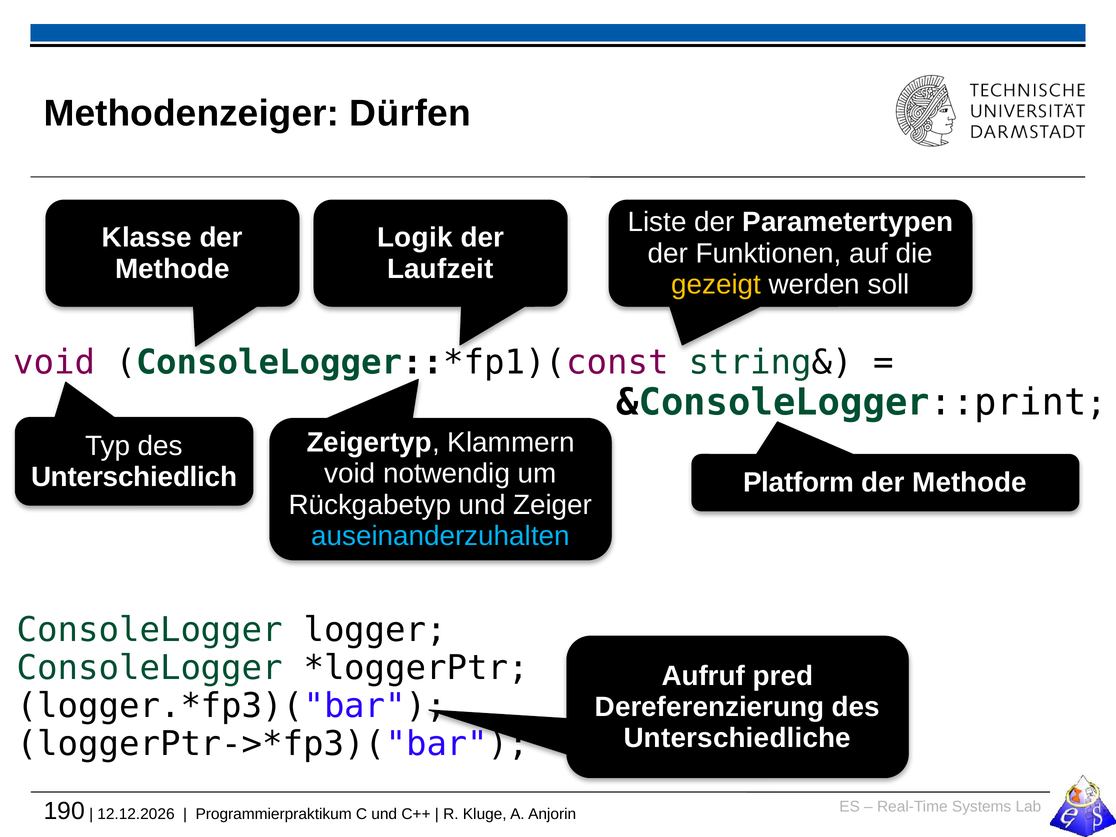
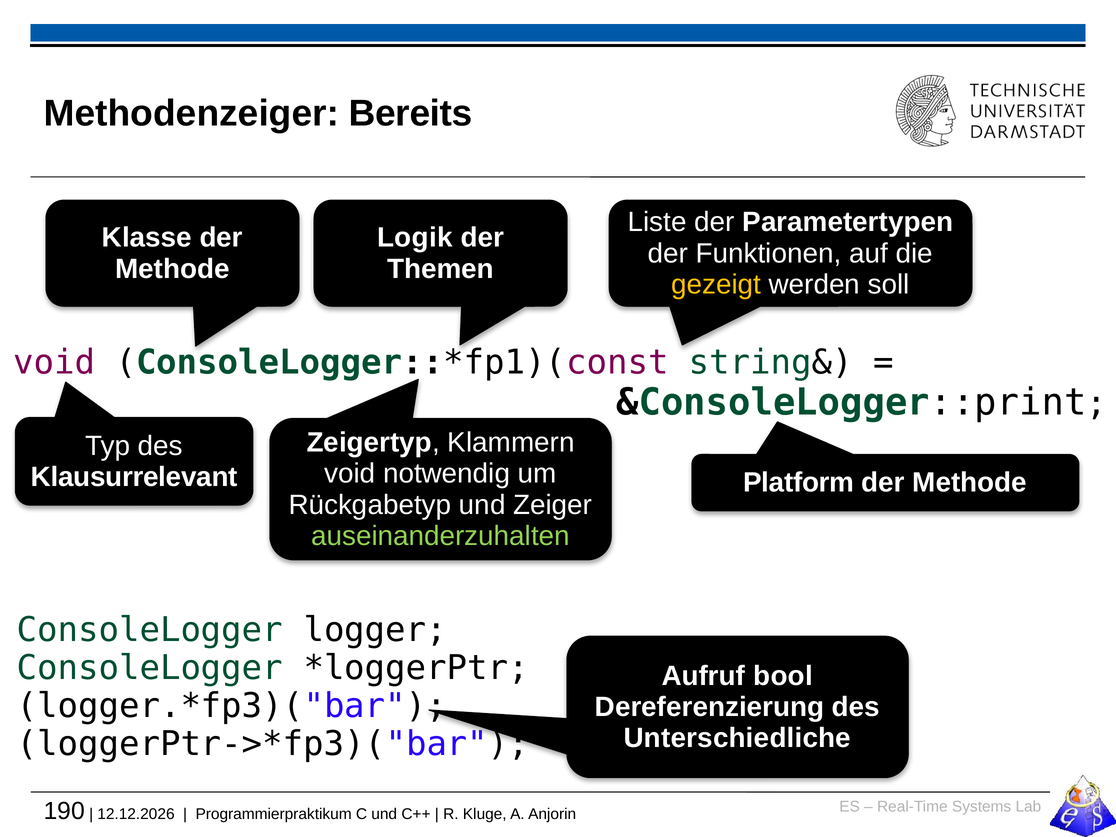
Dürfen: Dürfen -> Bereits
Laufzeit: Laufzeit -> Themen
Unterschiedlich: Unterschiedlich -> Klausurrelevant
auseinanderzuhalten colour: light blue -> light green
pred: pred -> bool
